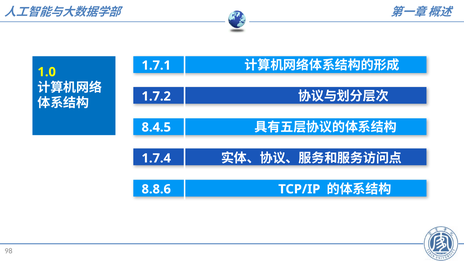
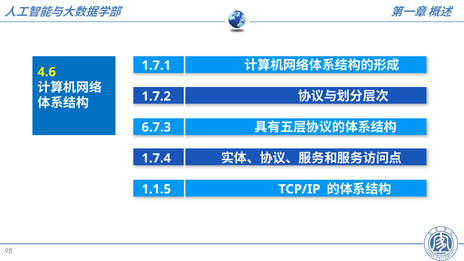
1.0: 1.0 -> 4.6
8.4.5: 8.4.5 -> 6.7.3
8.8.6: 8.8.6 -> 1.1.5
